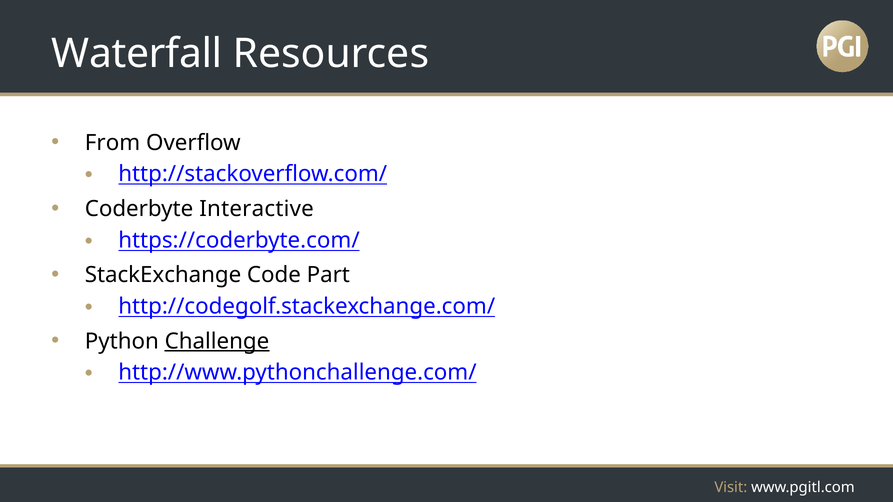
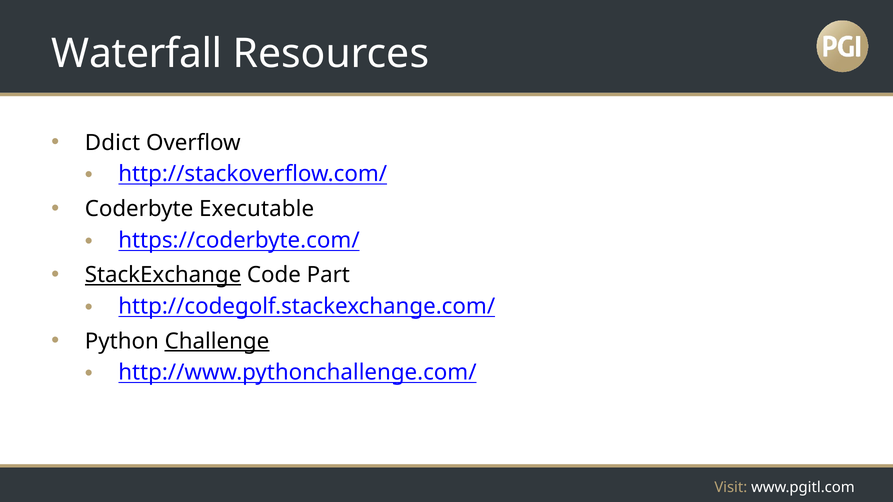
From: From -> Ddict
Interactive: Interactive -> Executable
StackExchange underline: none -> present
